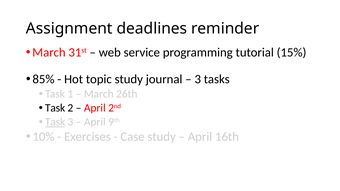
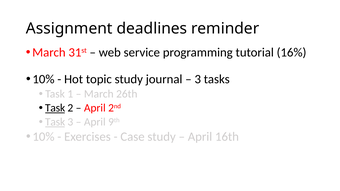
15%: 15% -> 16%
85% at (43, 79): 85% -> 10%
Task at (55, 108) underline: none -> present
